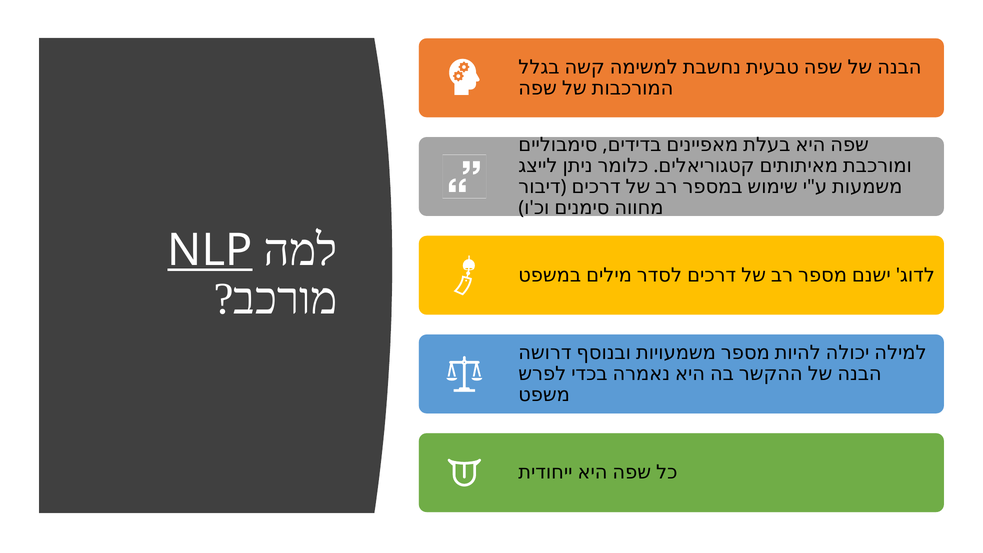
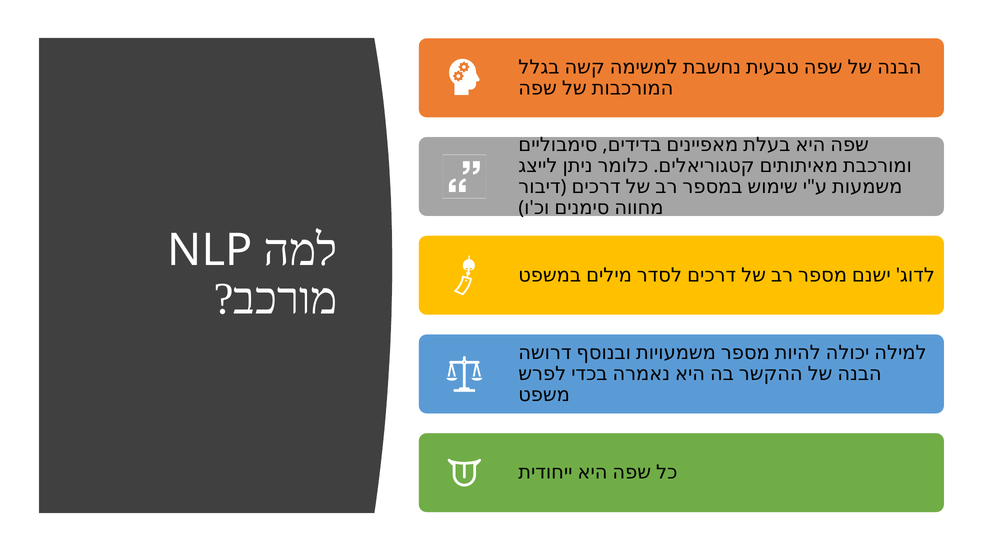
NLP underline: present -> none
